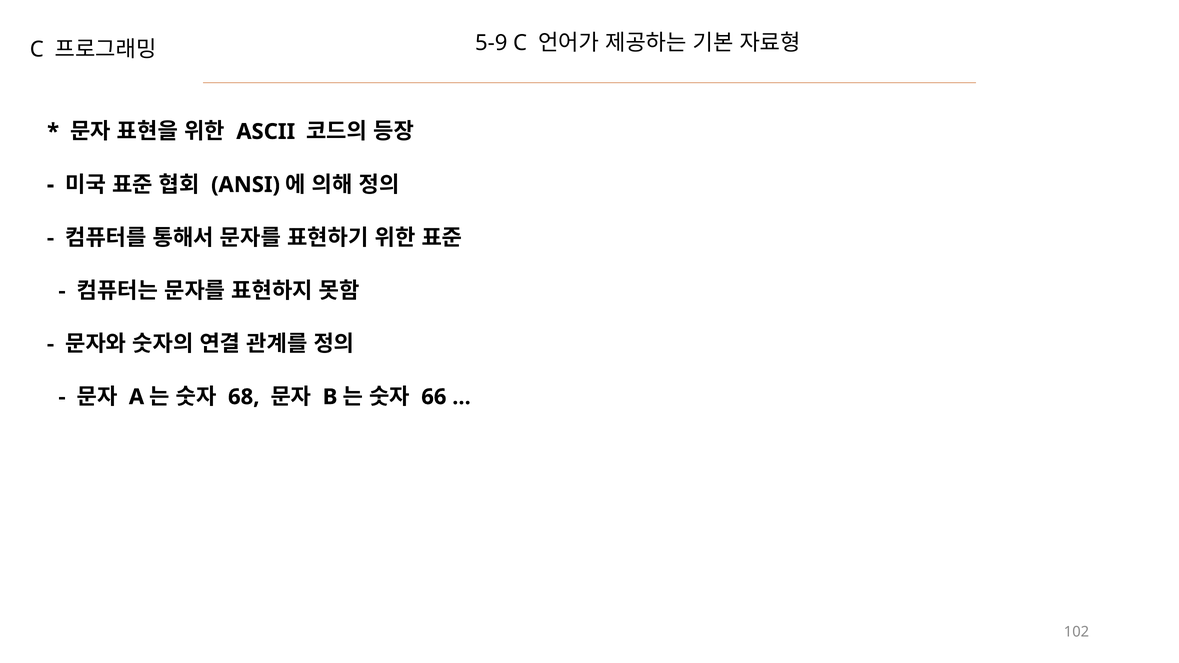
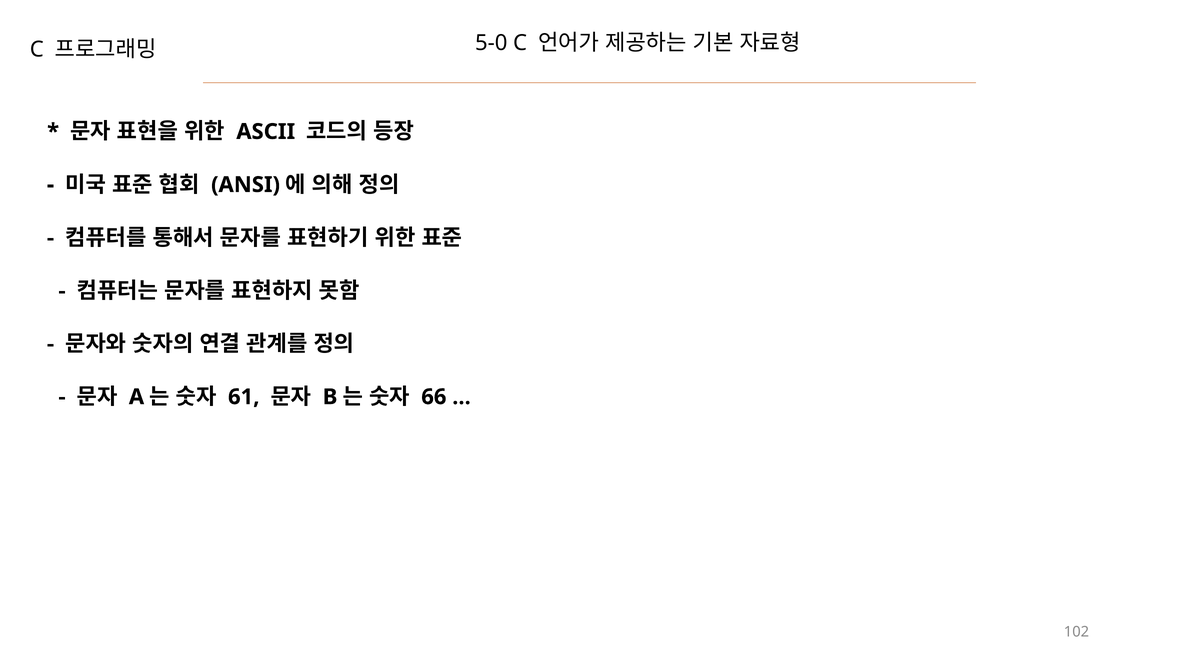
5-9: 5-9 -> 5-0
68: 68 -> 61
